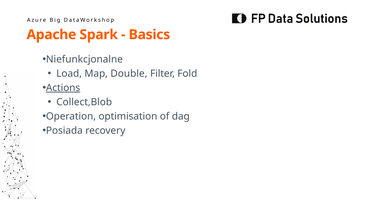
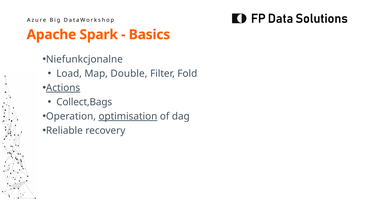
Collect,Blob: Collect,Blob -> Collect,Bags
optimisation underline: none -> present
Posiada: Posiada -> Reliable
